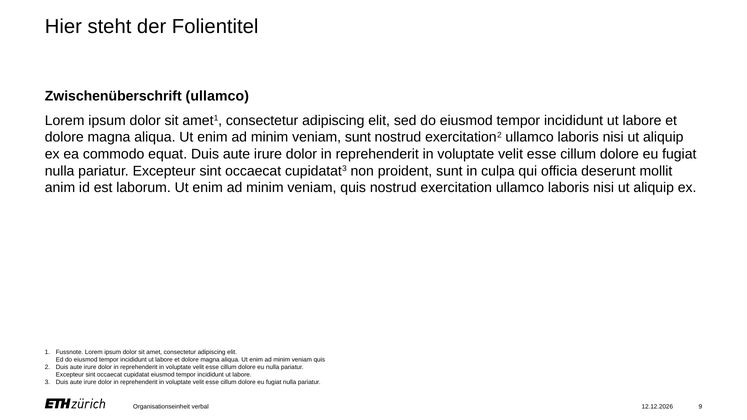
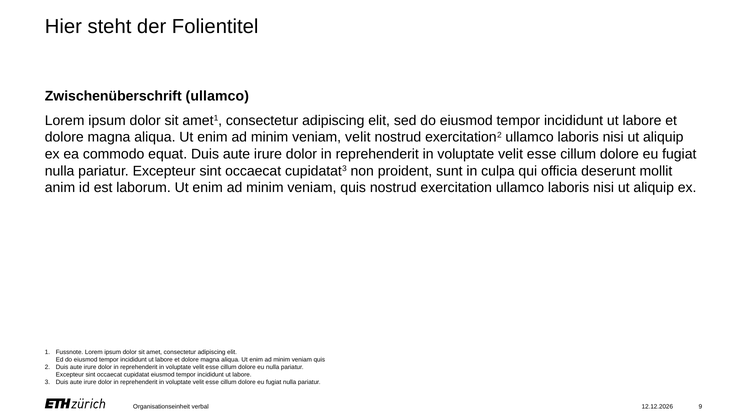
veniam sunt: sunt -> velit
